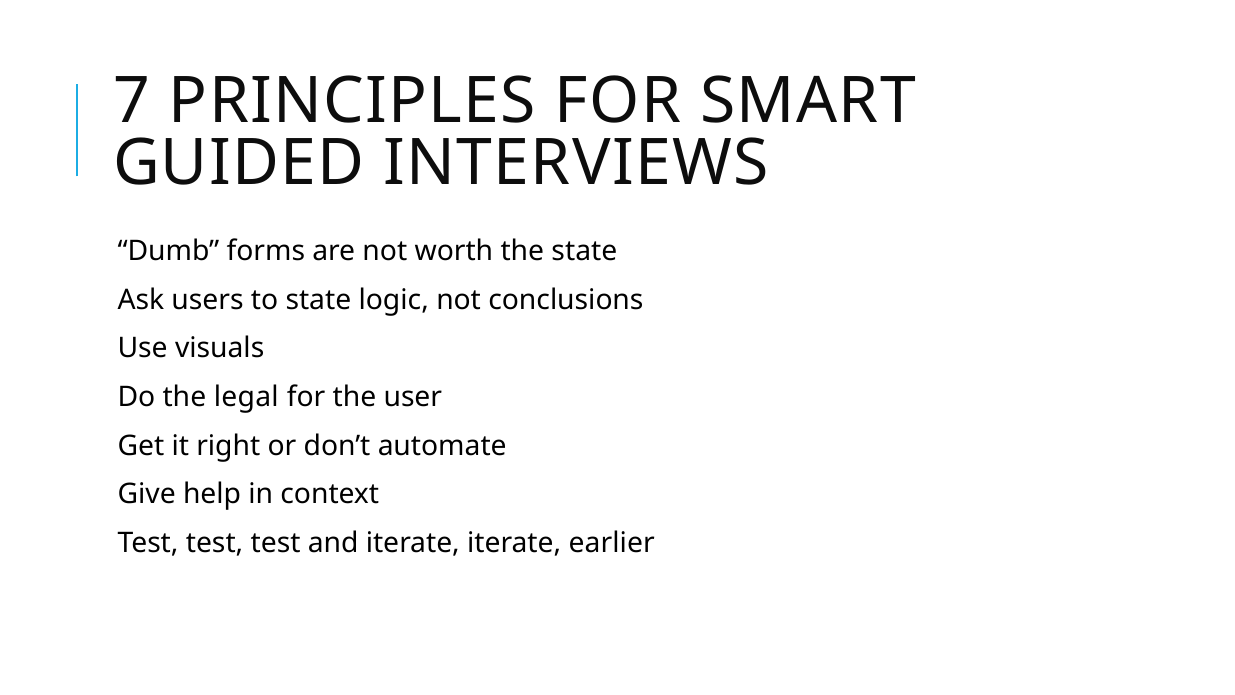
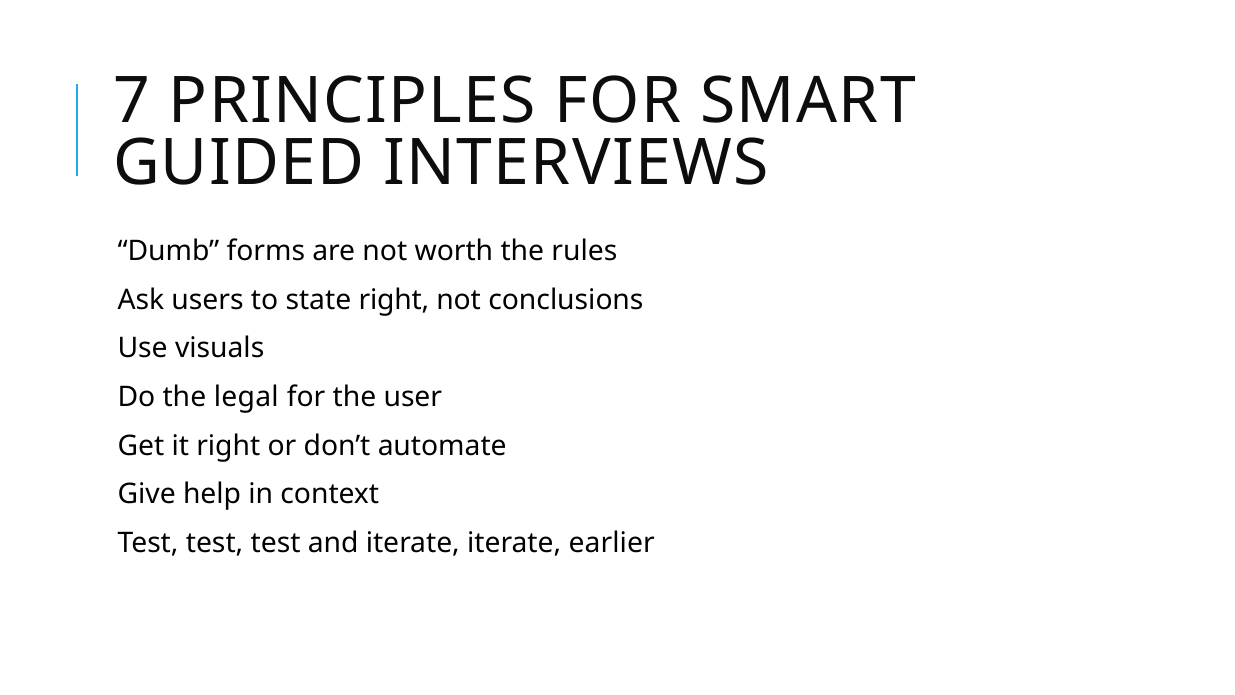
the state: state -> rules
state logic: logic -> right
